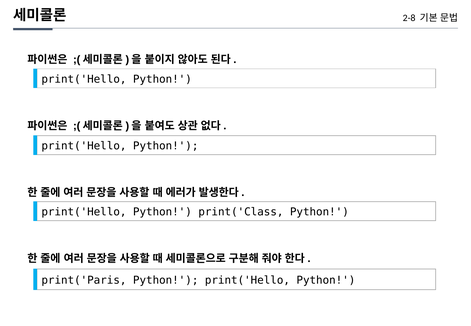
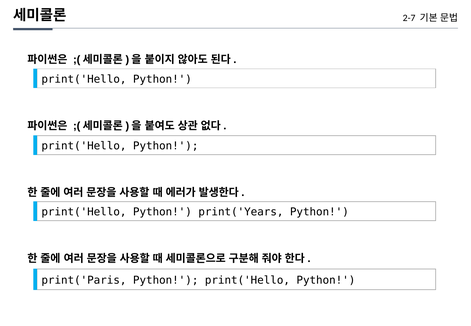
2-8: 2-8 -> 2-7
print('Class: print('Class -> print('Years
